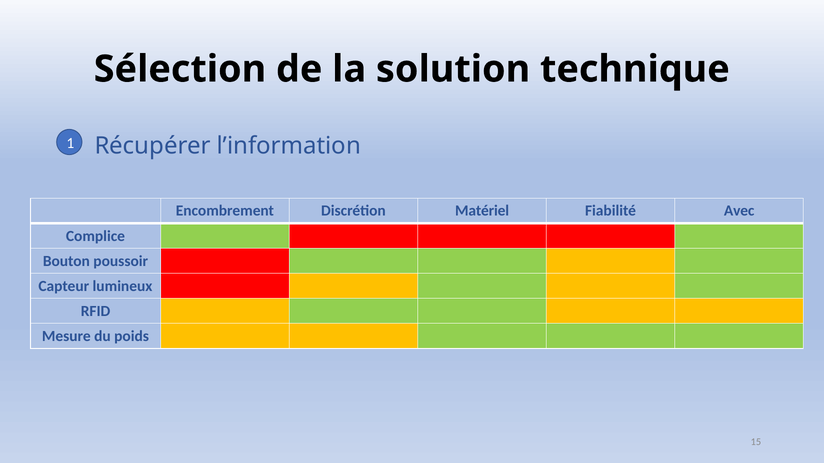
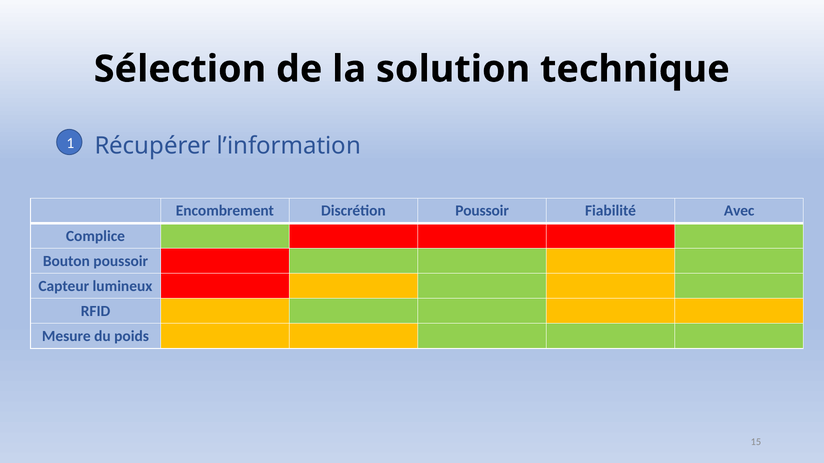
Discrétion Matériel: Matériel -> Poussoir
